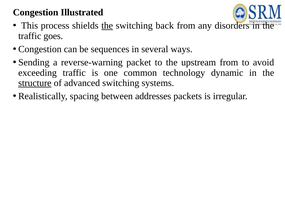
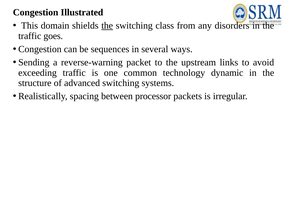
process: process -> domain
back: back -> class
upstream from: from -> links
structure underline: present -> none
addresses: addresses -> processor
